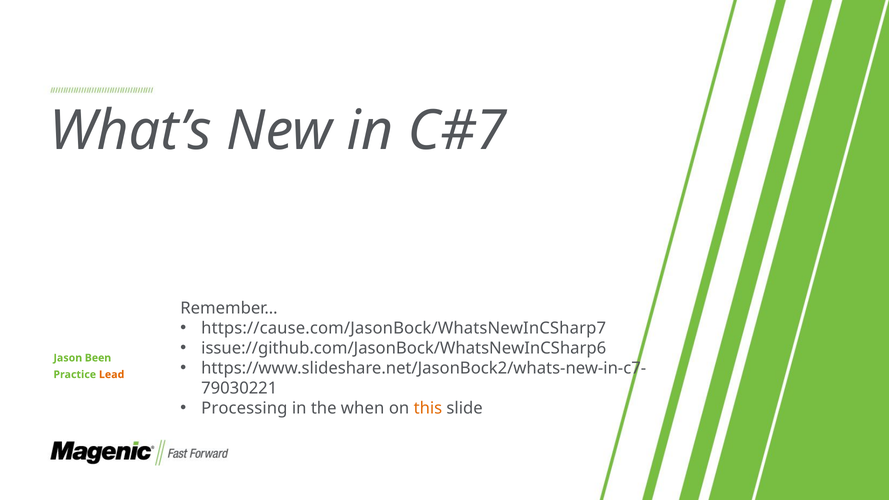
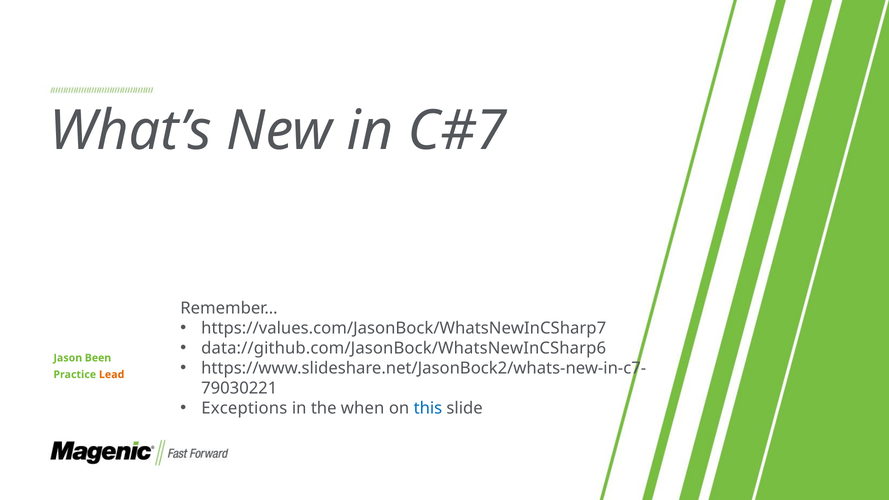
https://cause.com/JasonBock/WhatsNewInCSharp7: https://cause.com/JasonBock/WhatsNewInCSharp7 -> https://values.com/JasonBock/WhatsNewInCSharp7
issue://github.com/JasonBock/WhatsNewInCSharp6: issue://github.com/JasonBock/WhatsNewInCSharp6 -> data://github.com/JasonBock/WhatsNewInCSharp6
Processing: Processing -> Exceptions
this colour: orange -> blue
